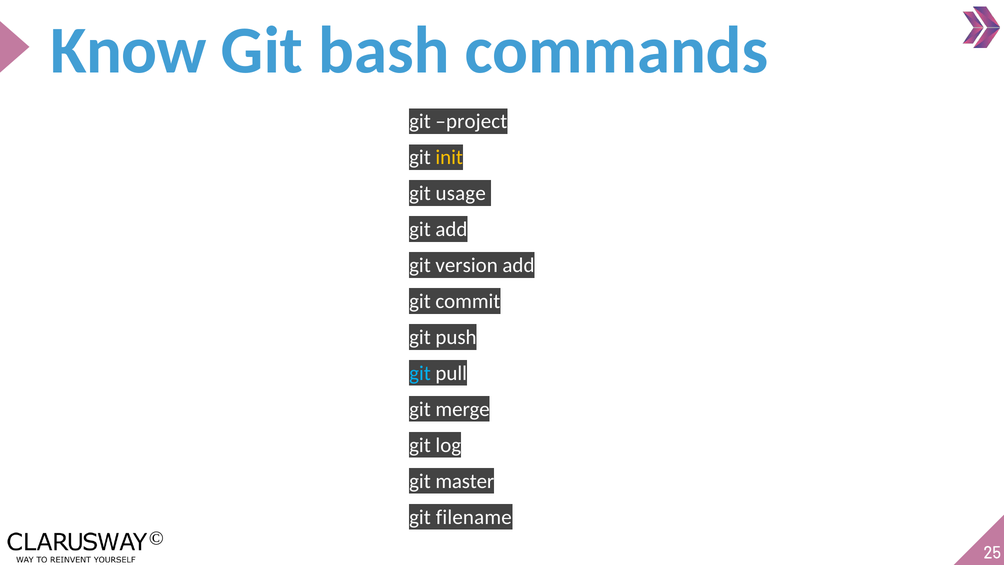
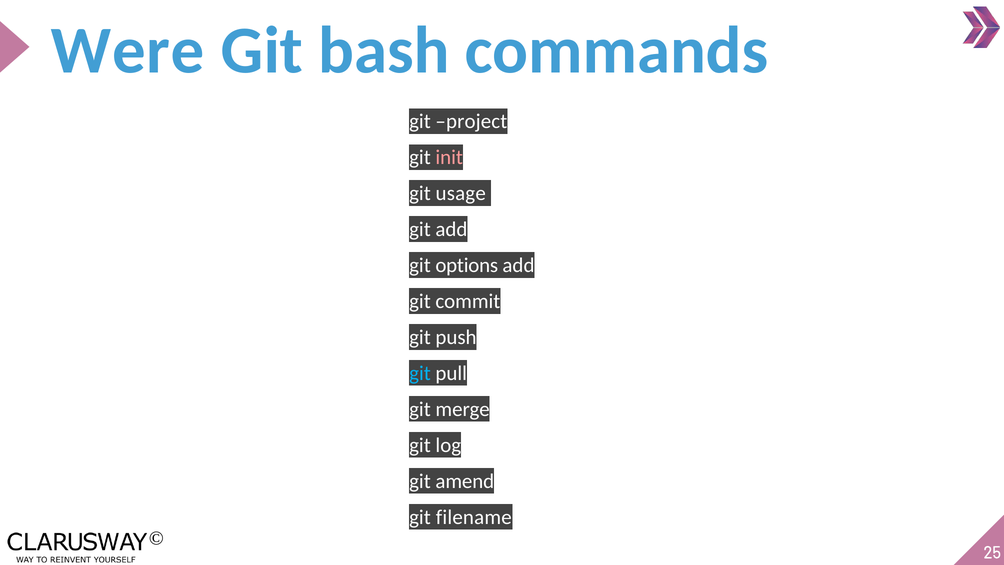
Know: Know -> Were
init colour: yellow -> pink
version: version -> options
master: master -> amend
